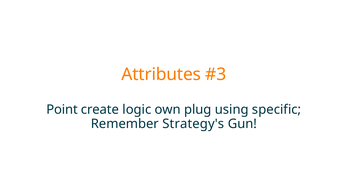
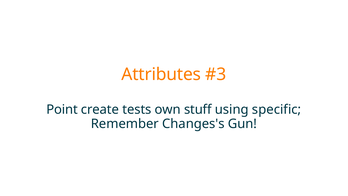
logic: logic -> tests
plug: plug -> stuff
Strategy's: Strategy's -> Changes's
